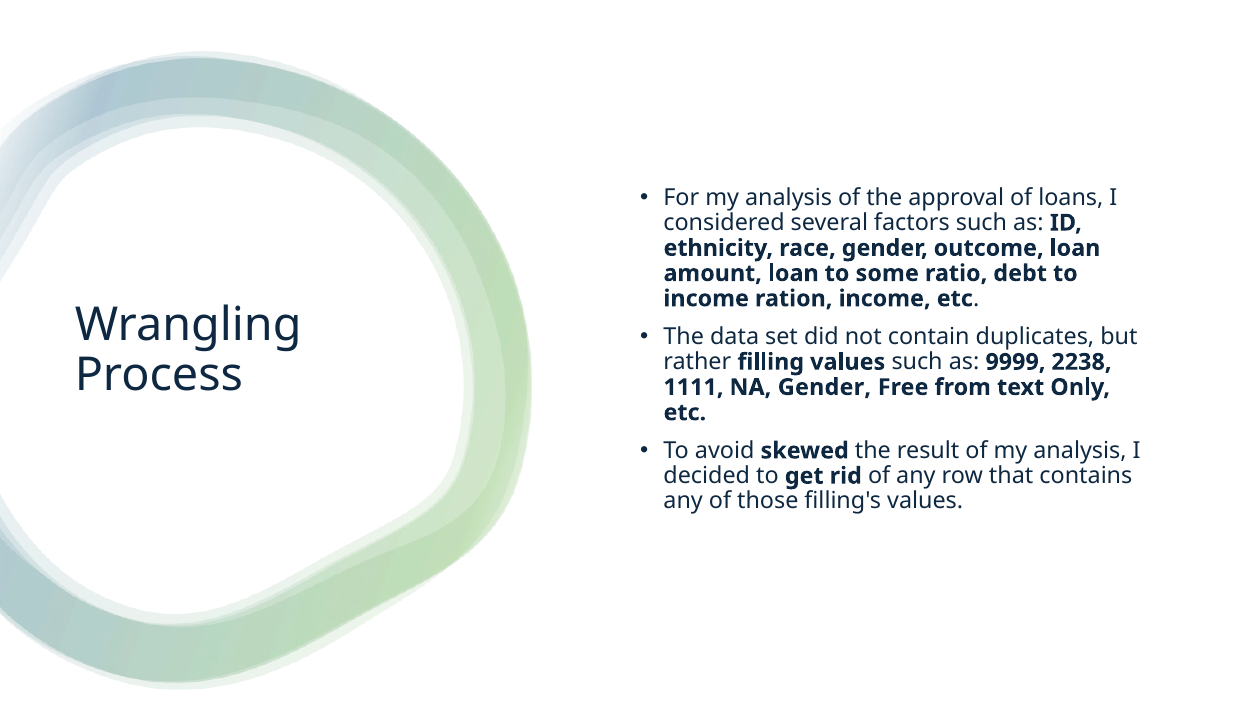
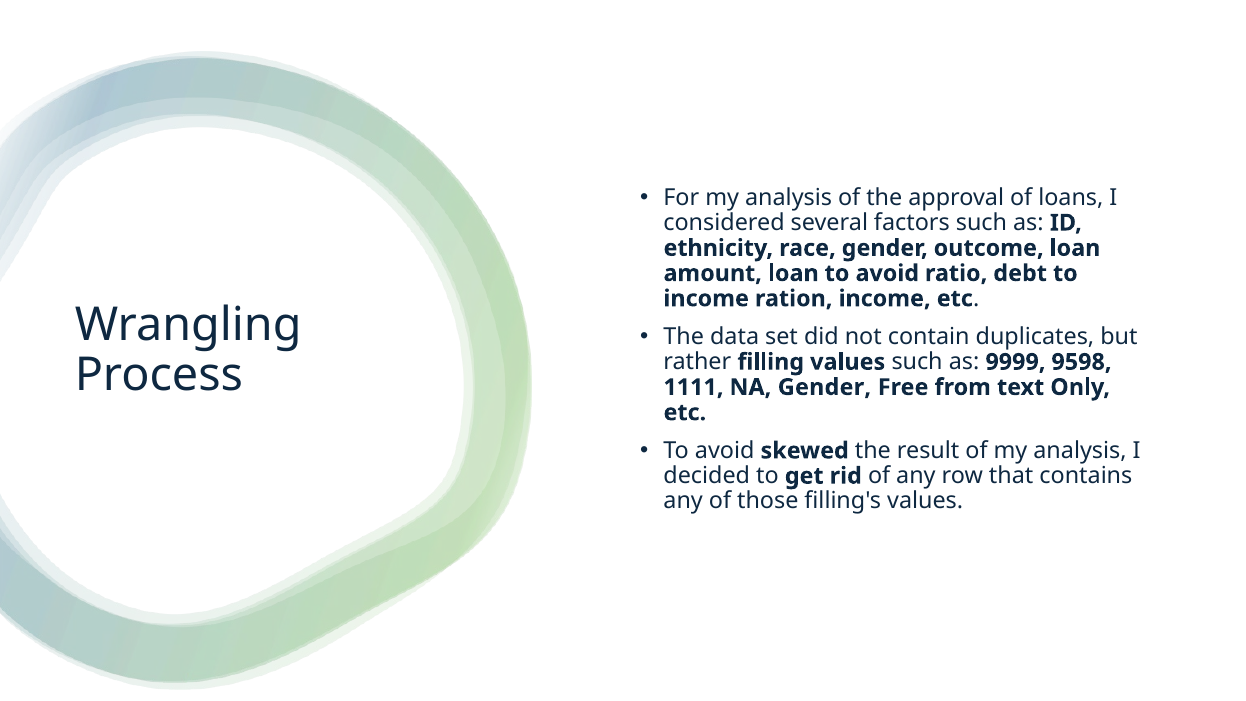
loan to some: some -> avoid
2238: 2238 -> 9598
